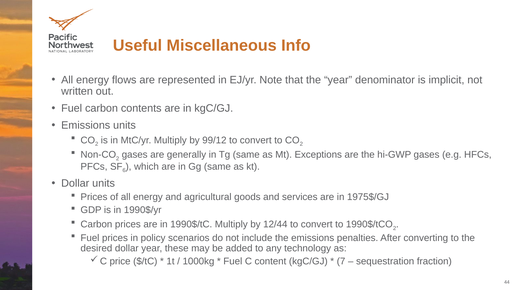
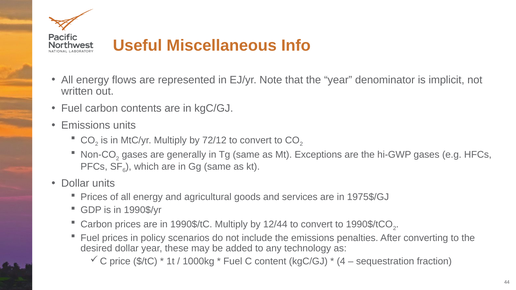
99/12: 99/12 -> 72/12
7: 7 -> 4
